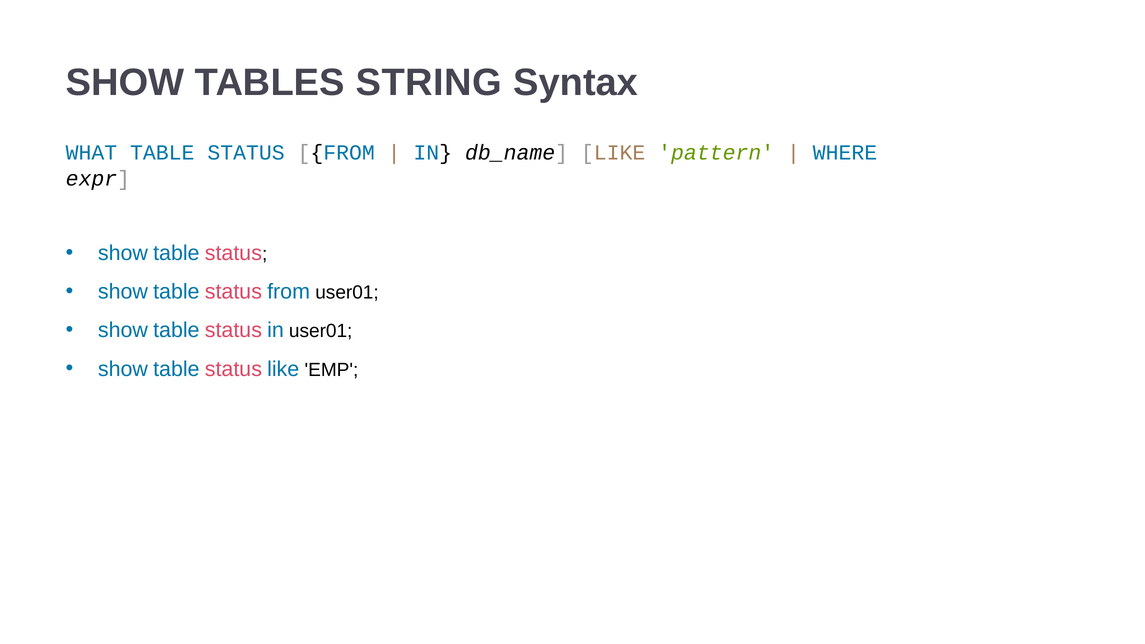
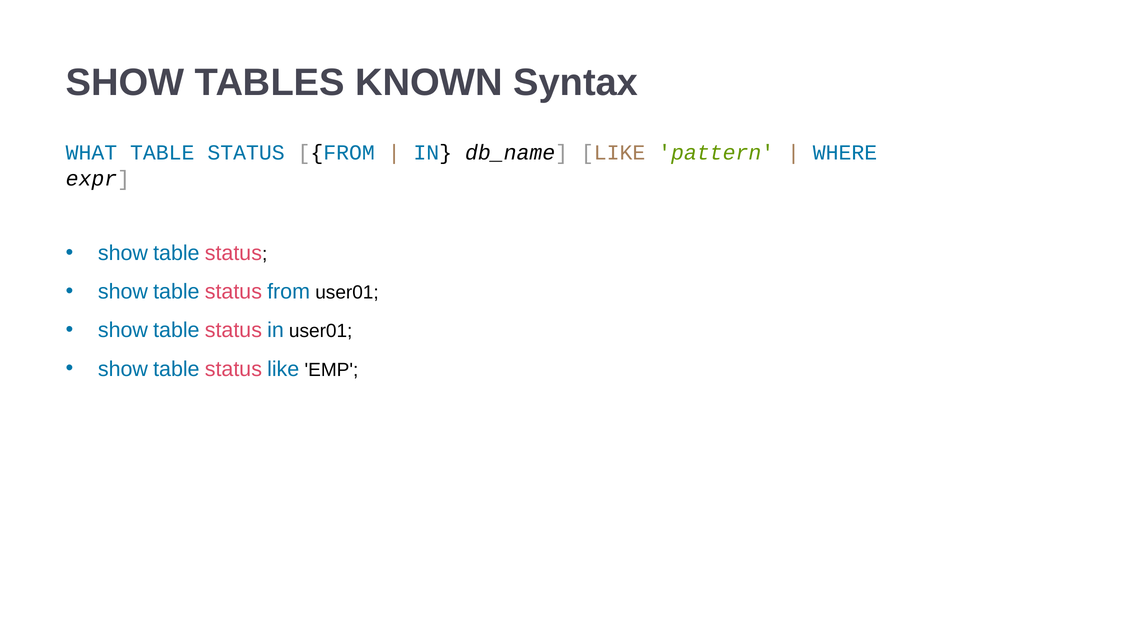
STRING: STRING -> KNOWN
